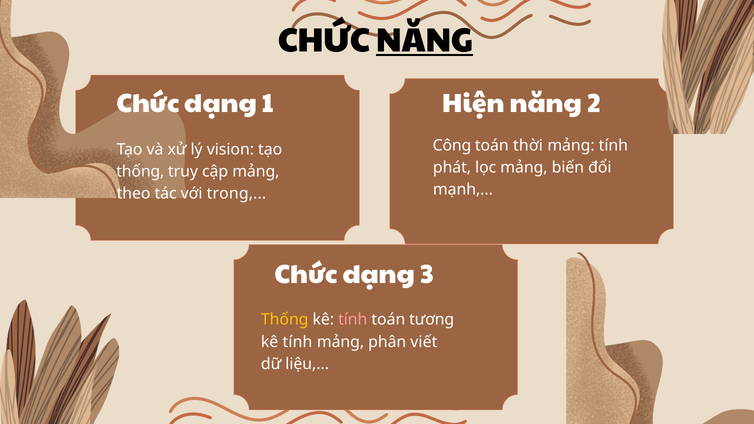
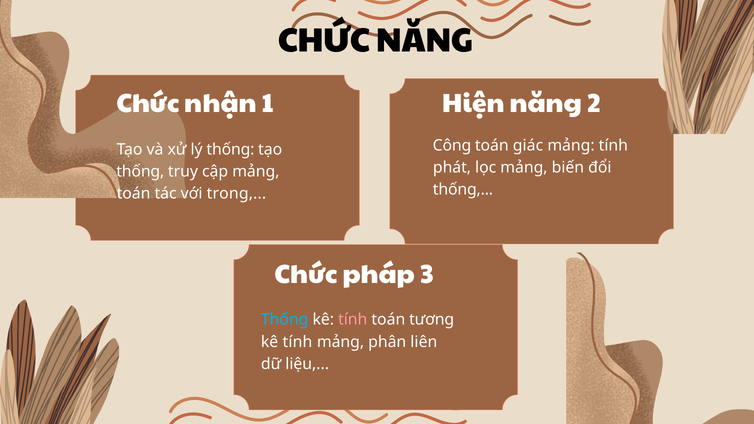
NĂNG at (425, 41) underline: present -> none
dạng at (221, 104): dạng -> nhận
thời: thời -> giác
lý vision: vision -> thống
mạnh at (463, 190): mạnh -> thống
theo at (134, 194): theo -> toán
dạng at (379, 275): dạng -> pháp
Thống at (285, 320) colour: yellow -> light blue
viết: viết -> liên
